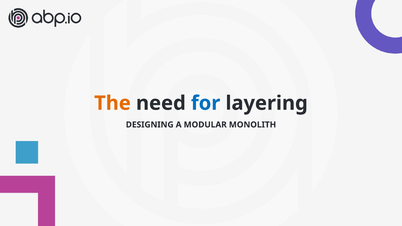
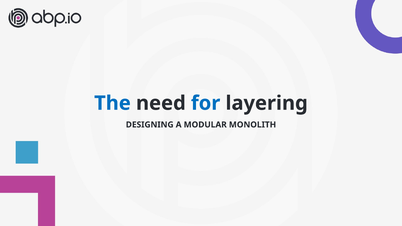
The colour: orange -> blue
